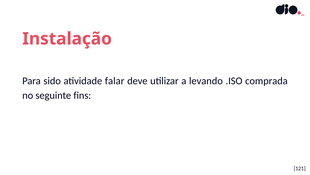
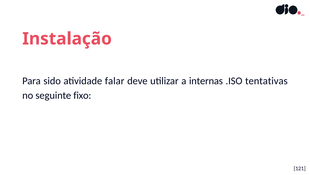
levando: levando -> internas
comprada: comprada -> tentativas
fins: fins -> fixo
